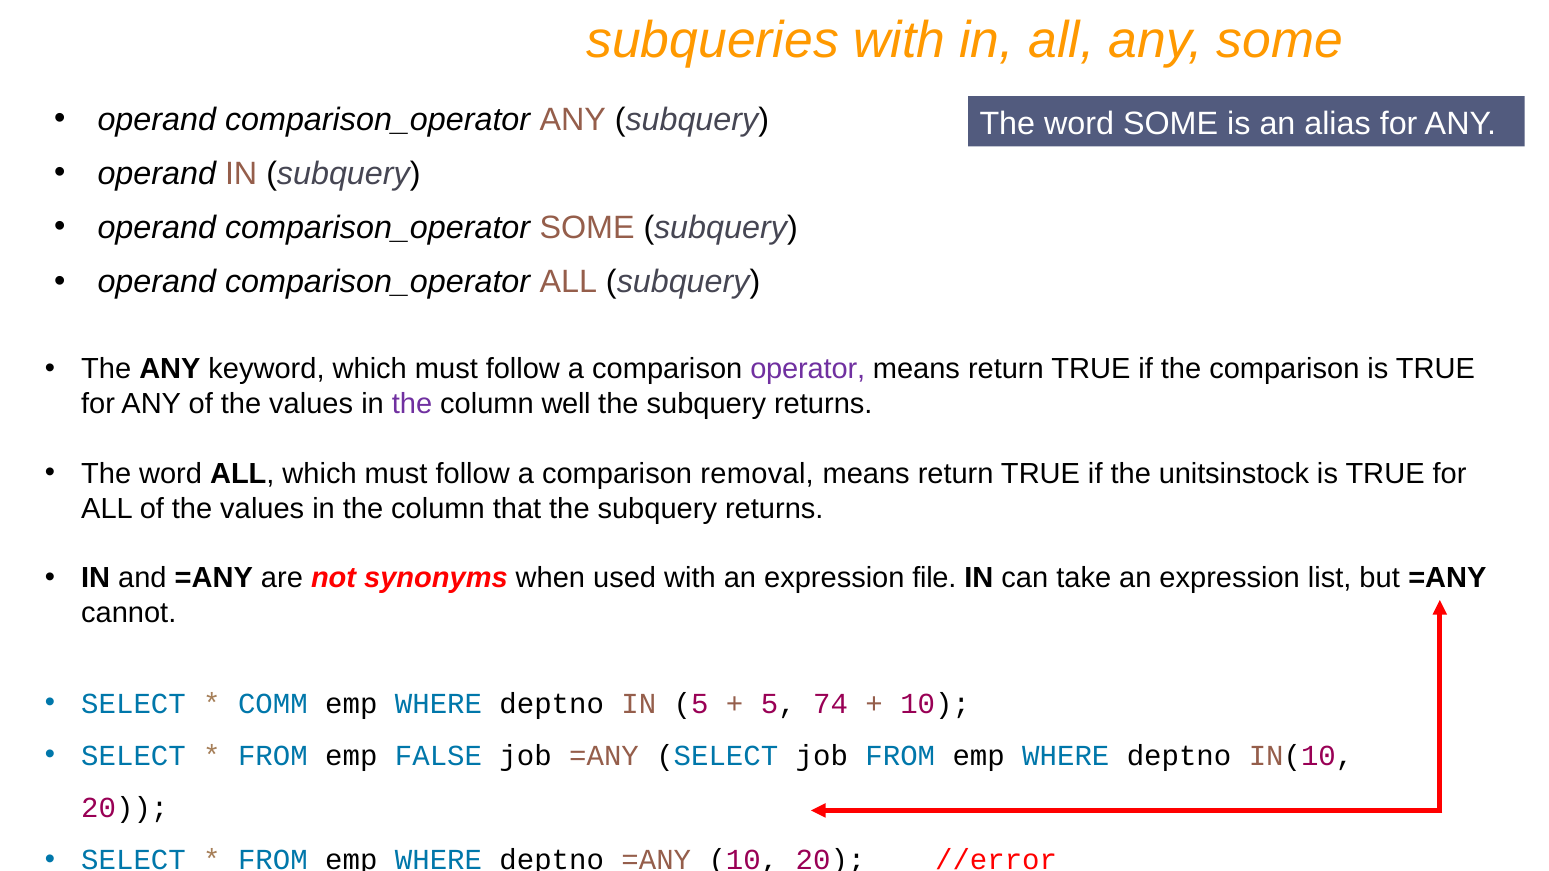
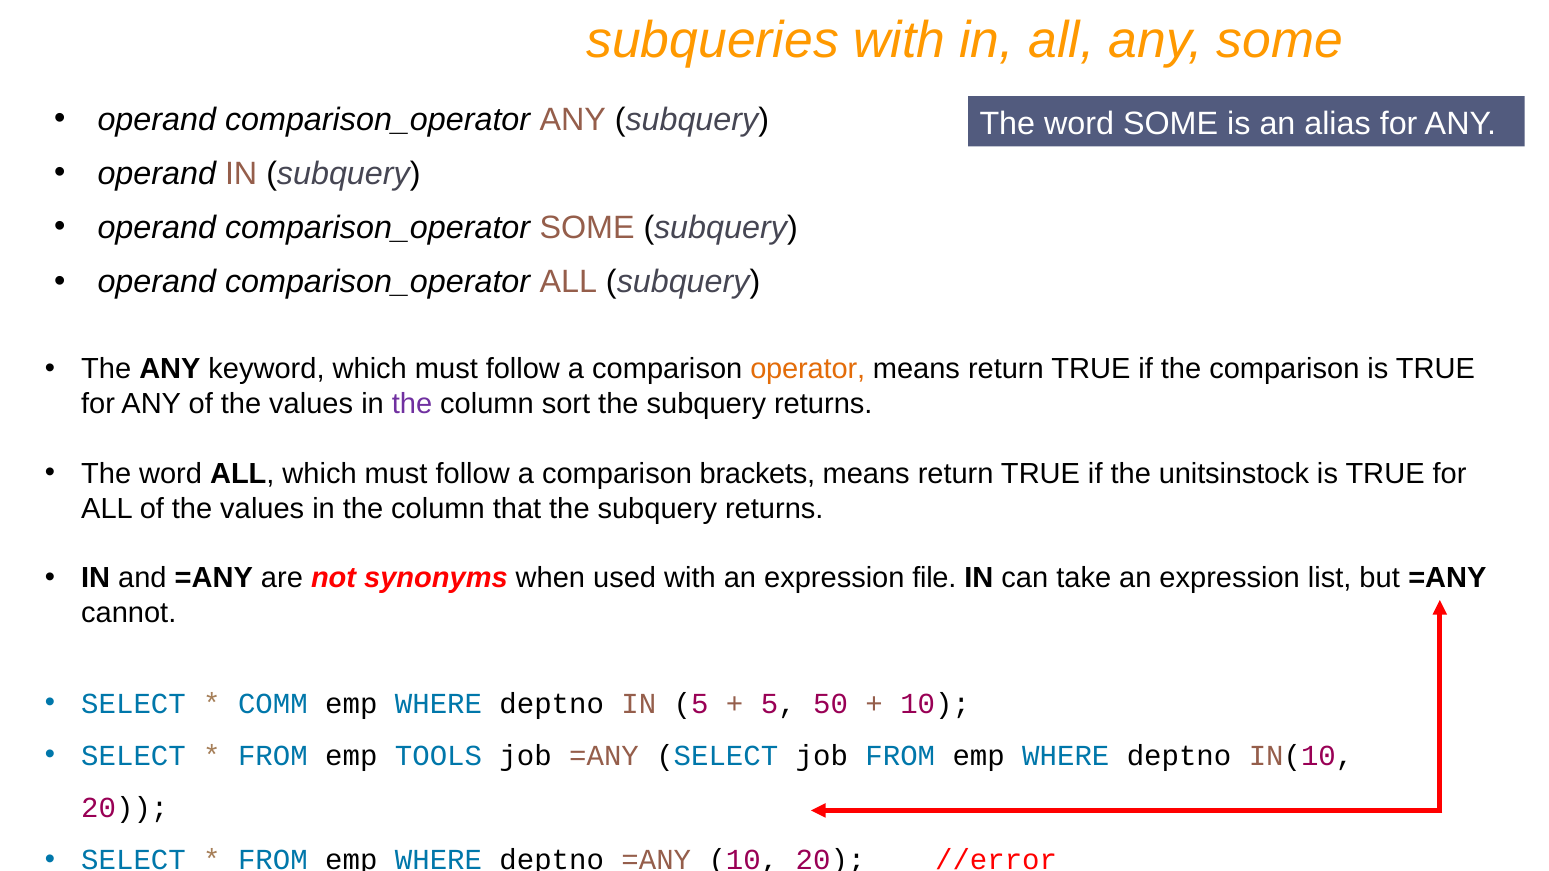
operator colour: purple -> orange
well: well -> sort
removal: removal -> brackets
74: 74 -> 50
FALSE: FALSE -> TOOLS
